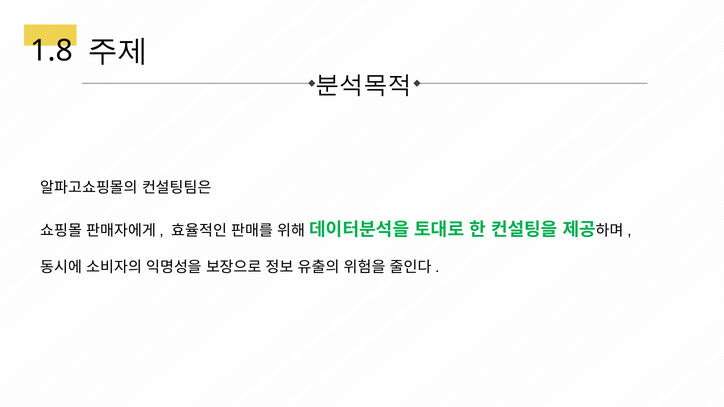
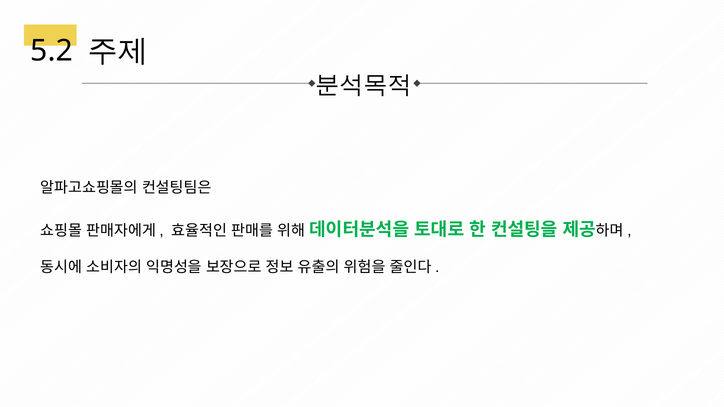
1.8: 1.8 -> 5.2
